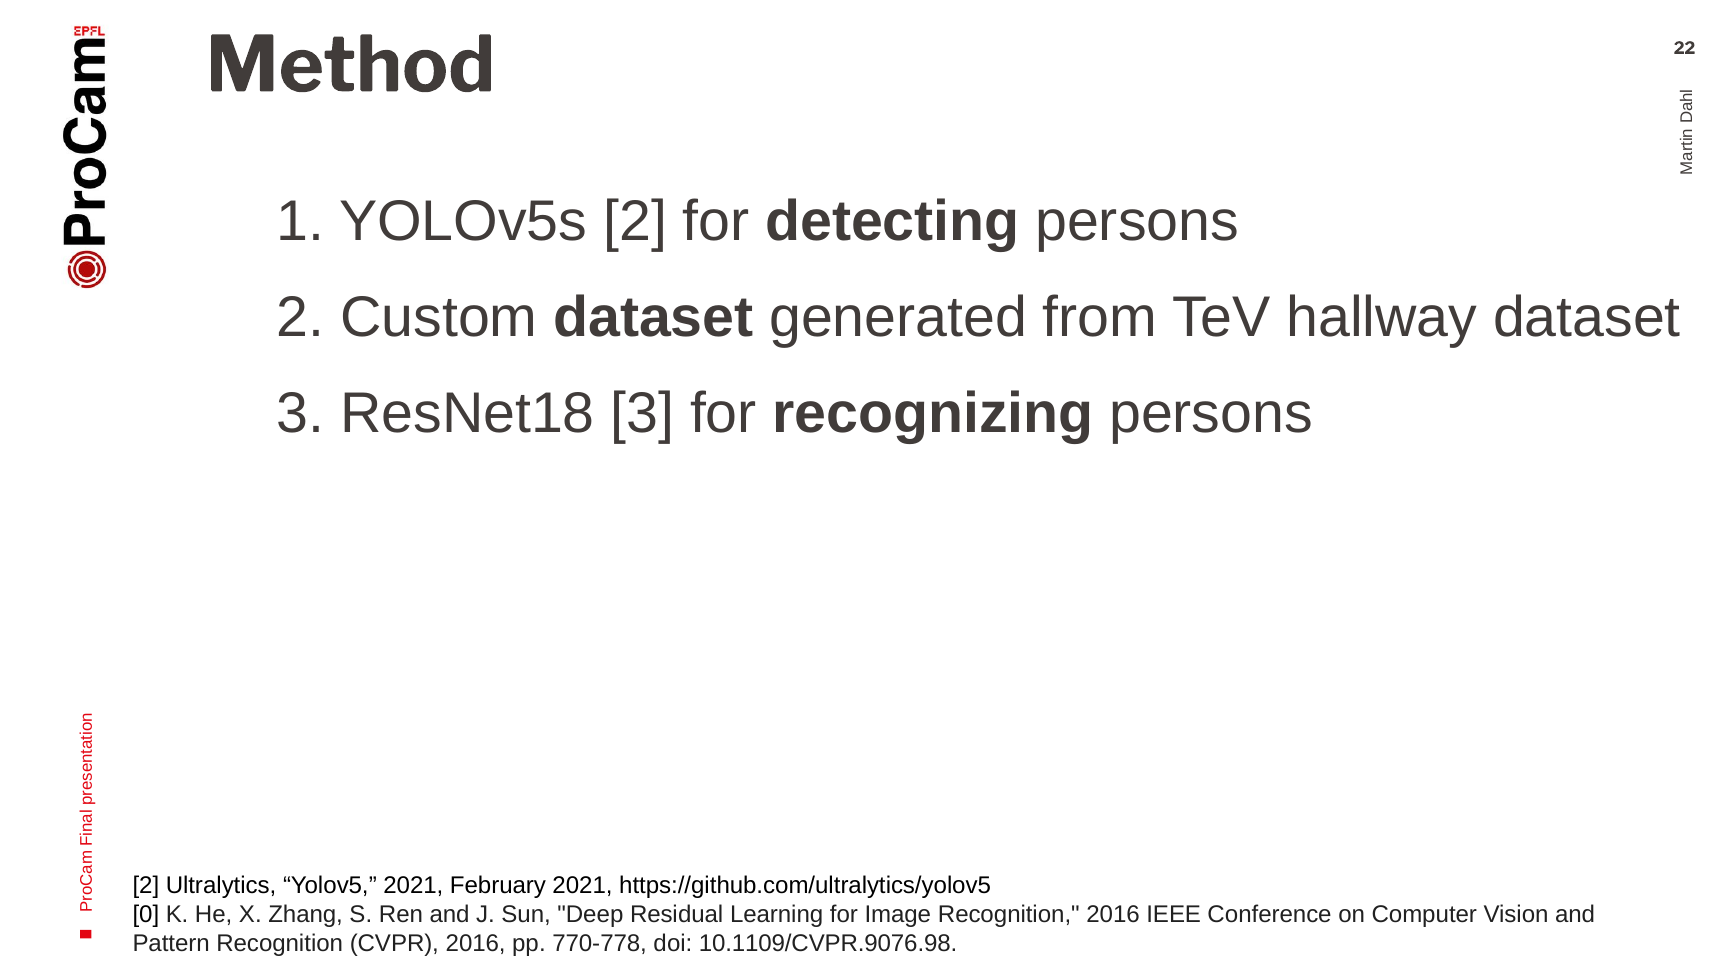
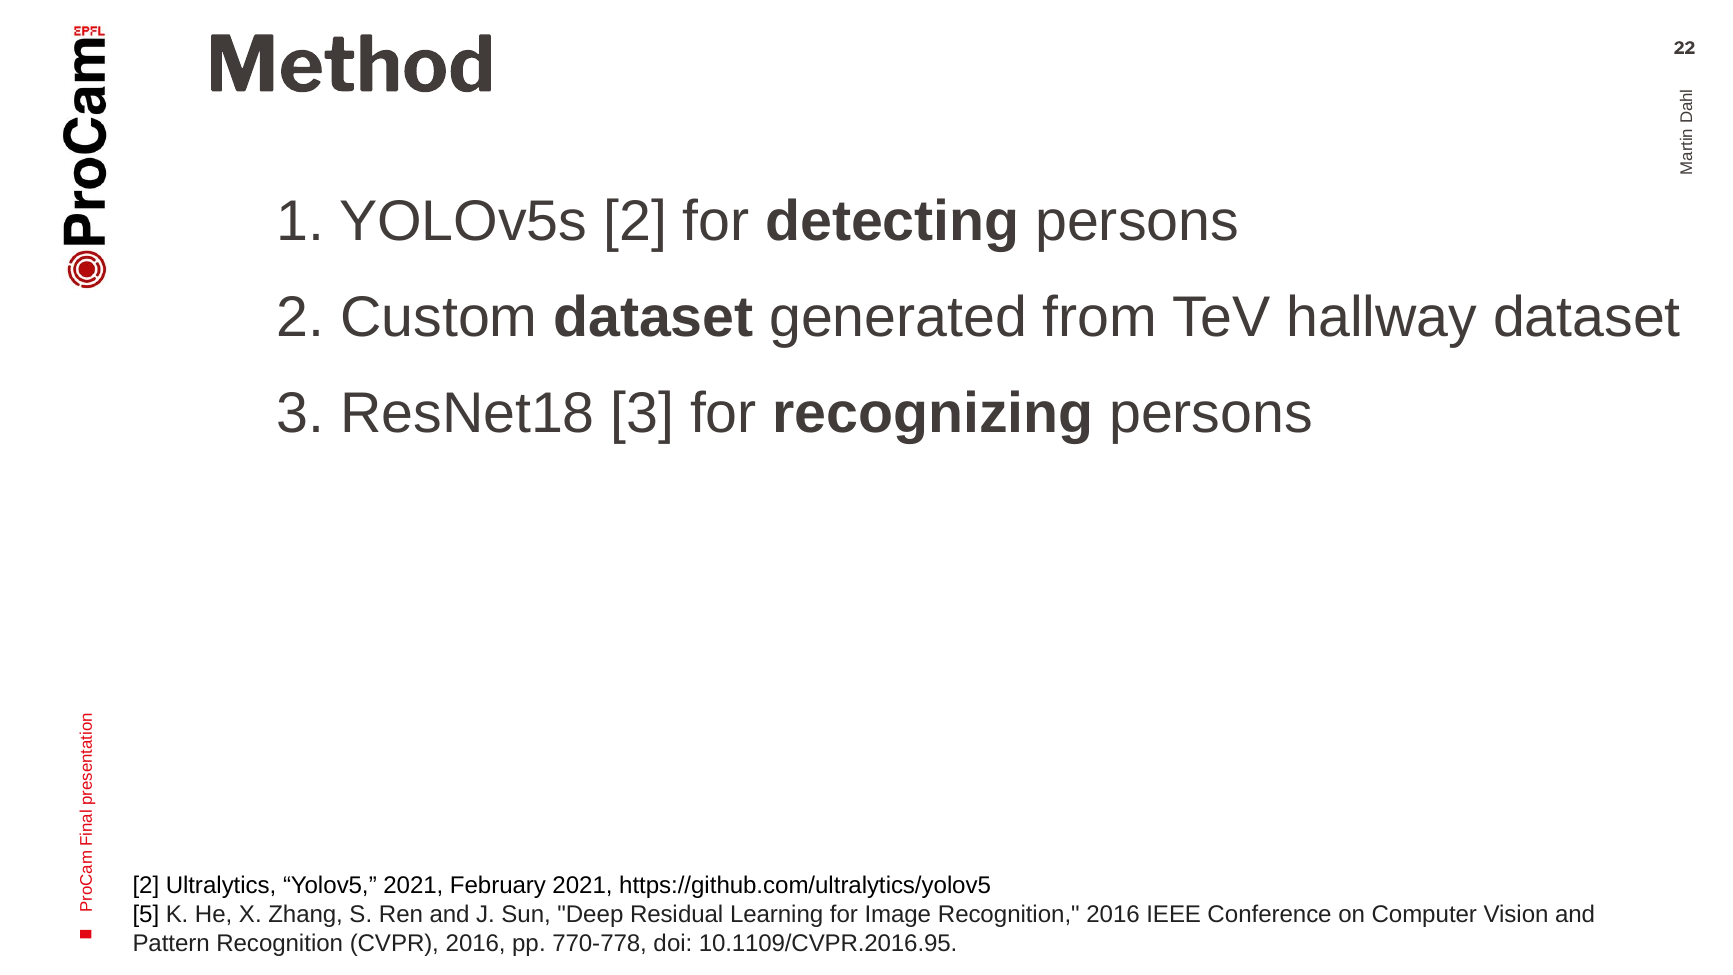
0: 0 -> 5
10.1109/CVPR.9076.98: 10.1109/CVPR.9076.98 -> 10.1109/CVPR.2016.95
